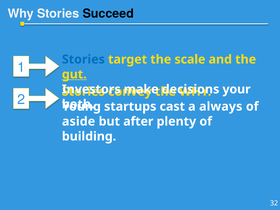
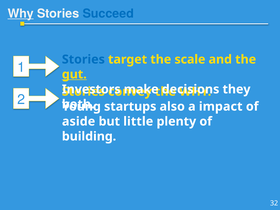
Why at (21, 14) underline: none -> present
Succeed colour: black -> blue
your: your -> they
cast: cast -> also
always: always -> impact
after: after -> little
